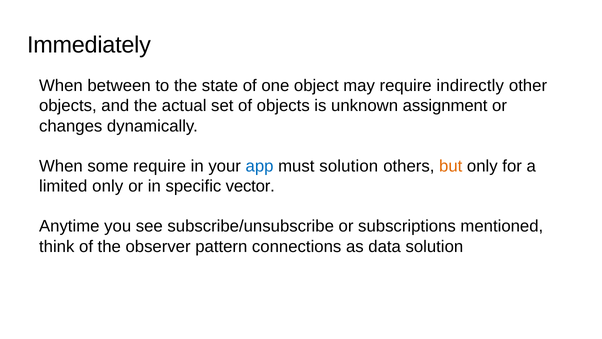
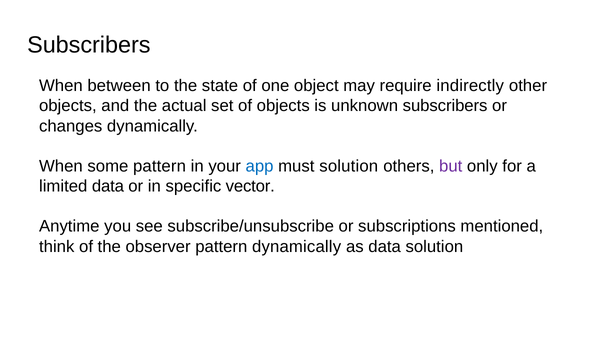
Immediately at (89, 45): Immediately -> Subscribers
unknown assignment: assignment -> subscribers
some require: require -> pattern
but colour: orange -> purple
limited only: only -> data
pattern connections: connections -> dynamically
